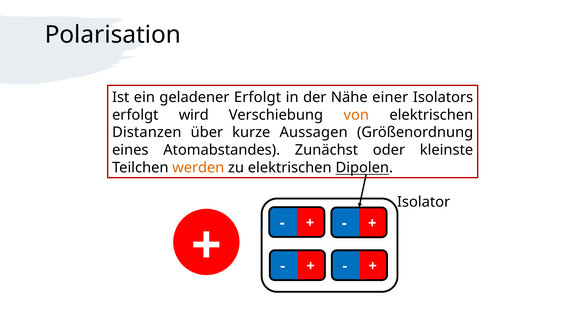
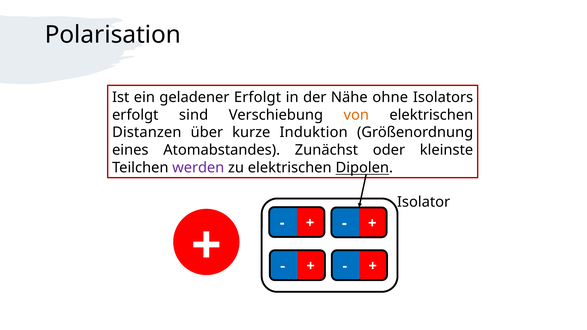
einer: einer -> ohne
wird: wird -> sind
Aussagen: Aussagen -> Induktion
werden colour: orange -> purple
